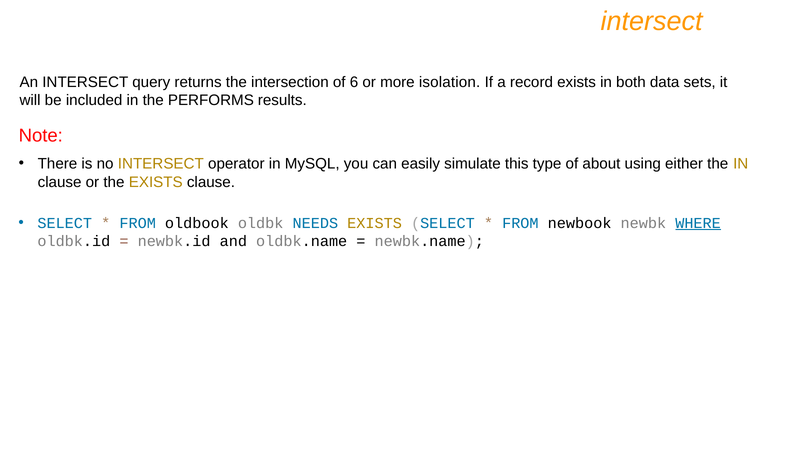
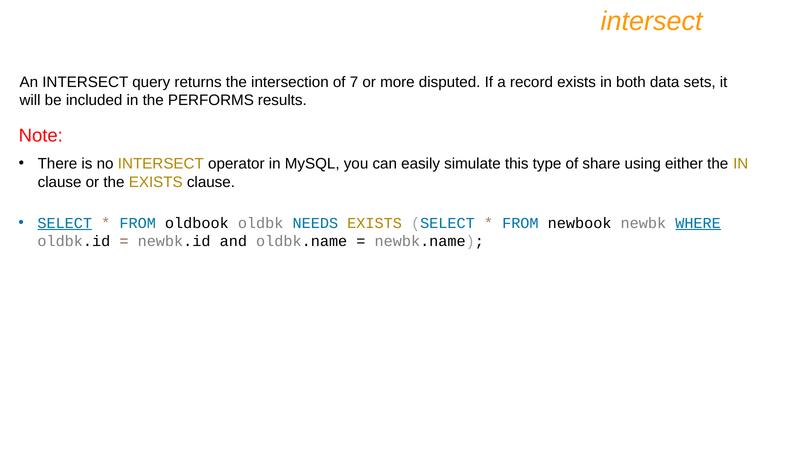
6: 6 -> 7
isolation: isolation -> disputed
about: about -> share
SELECT at (65, 223) underline: none -> present
